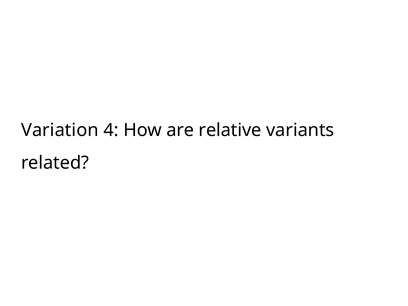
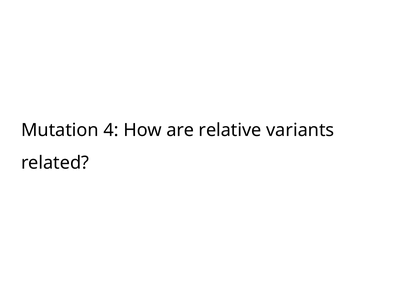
Variation: Variation -> Mutation
